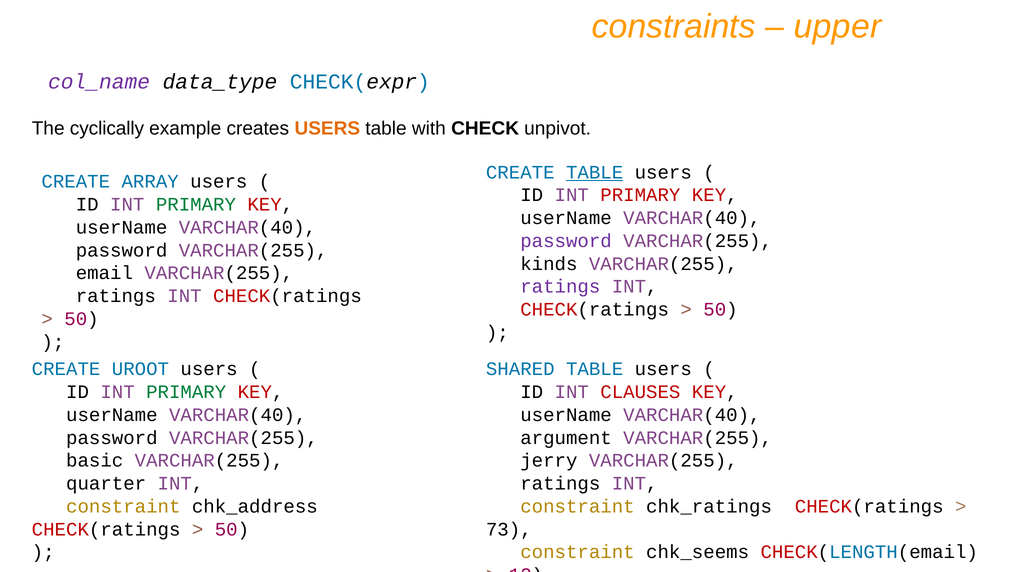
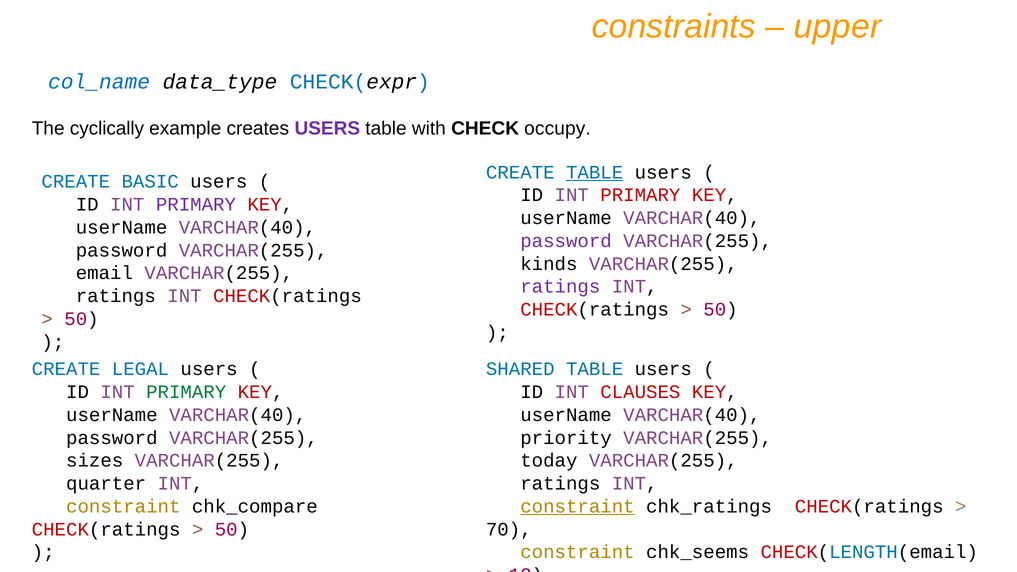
col_name colour: purple -> blue
USERS at (327, 128) colour: orange -> purple
unpivot: unpivot -> occupy
ARRAY: ARRAY -> BASIC
PRIMARY at (196, 205) colour: green -> purple
UROOT: UROOT -> LEGAL
argument: argument -> priority
basic: basic -> sizes
jerry: jerry -> today
chk_address: chk_address -> chk_compare
constraint at (577, 506) underline: none -> present
73: 73 -> 70
